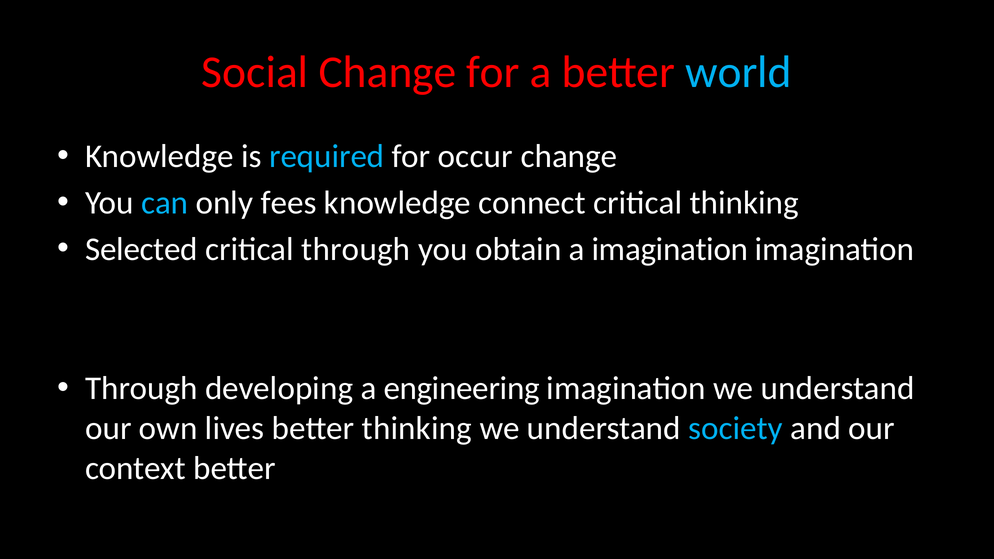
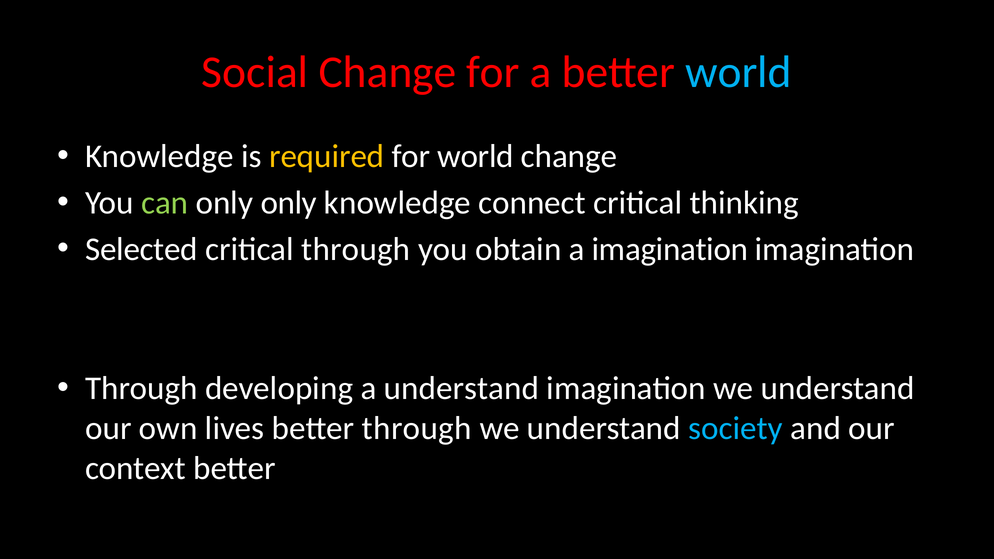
required colour: light blue -> yellow
for occur: occur -> world
can colour: light blue -> light green
only fees: fees -> only
a engineering: engineering -> understand
better thinking: thinking -> through
